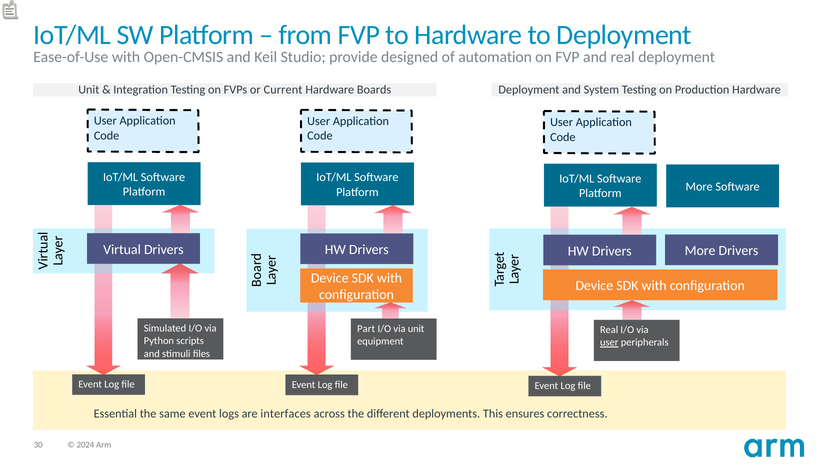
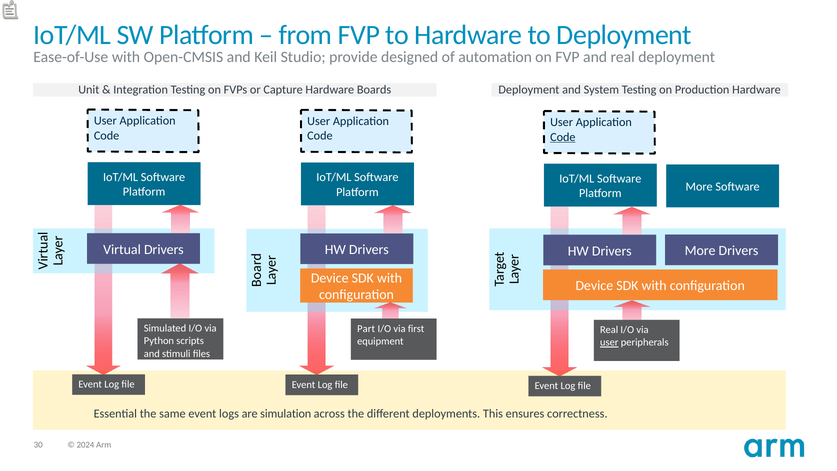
Current: Current -> Capture
Code at (563, 137) underline: none -> present
via unit: unit -> first
interfaces: interfaces -> simulation
